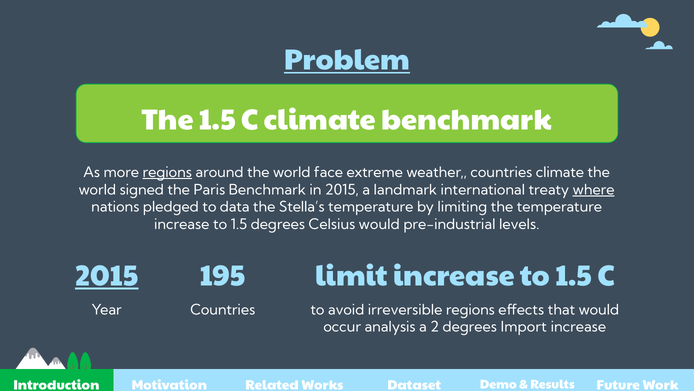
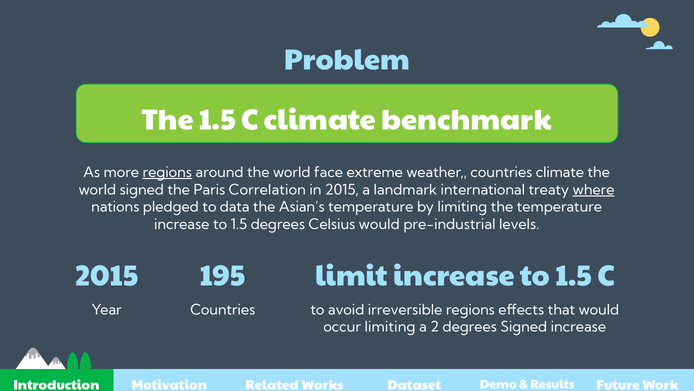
Problem underline: present -> none
Paris Benchmark: Benchmark -> Correlation
Stella’s: Stella’s -> Asian’s
2015 at (107, 276) underline: present -> none
occur analysis: analysis -> limiting
degrees Import: Import -> Signed
